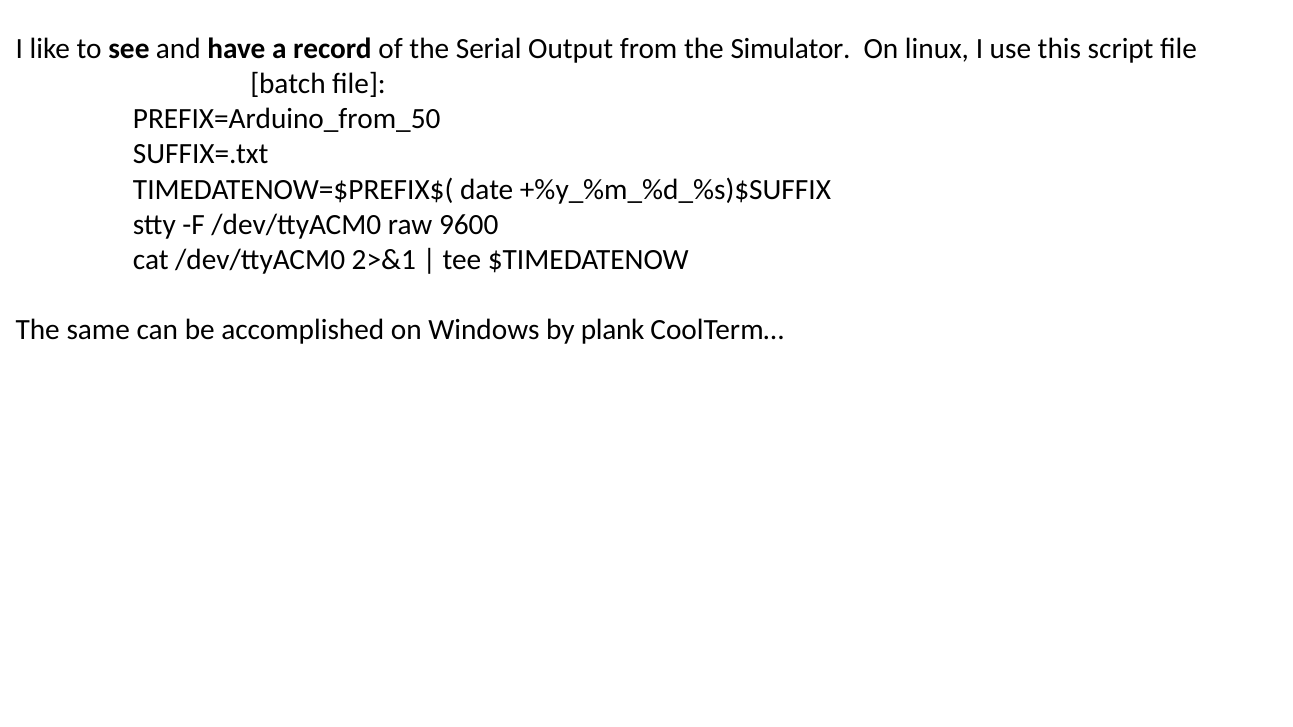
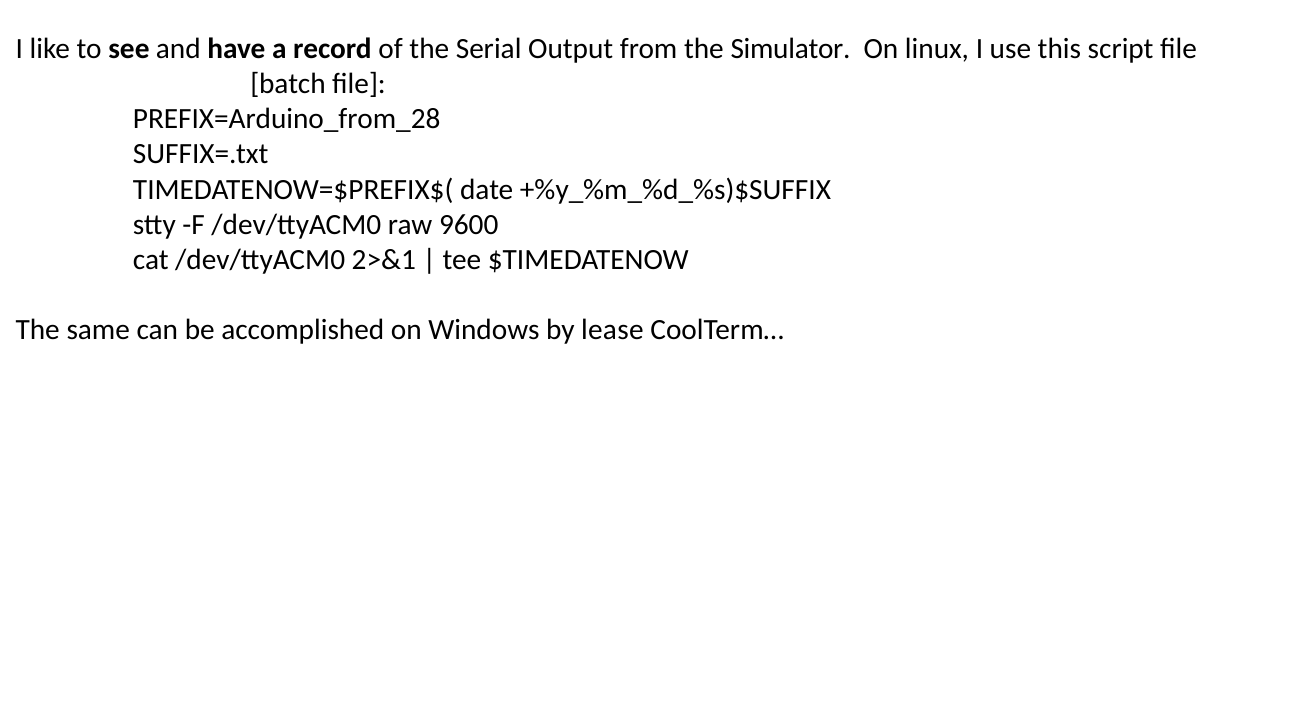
PREFIX=Arduino_from_50: PREFIX=Arduino_from_50 -> PREFIX=Arduino_from_28
plank: plank -> lease
